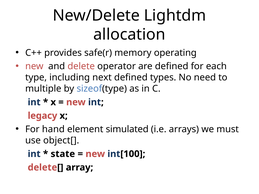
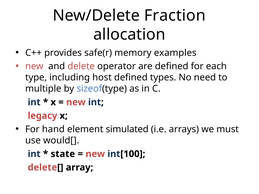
Lightdm: Lightdm -> Fraction
operating: operating -> examples
next: next -> host
object[: object[ -> would[
